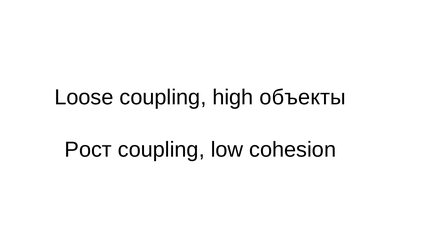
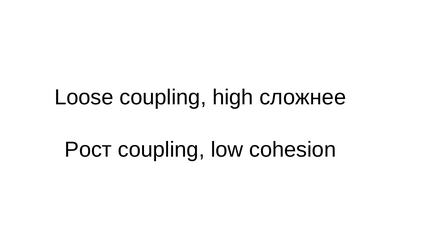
объекты: объекты -> сложнее
